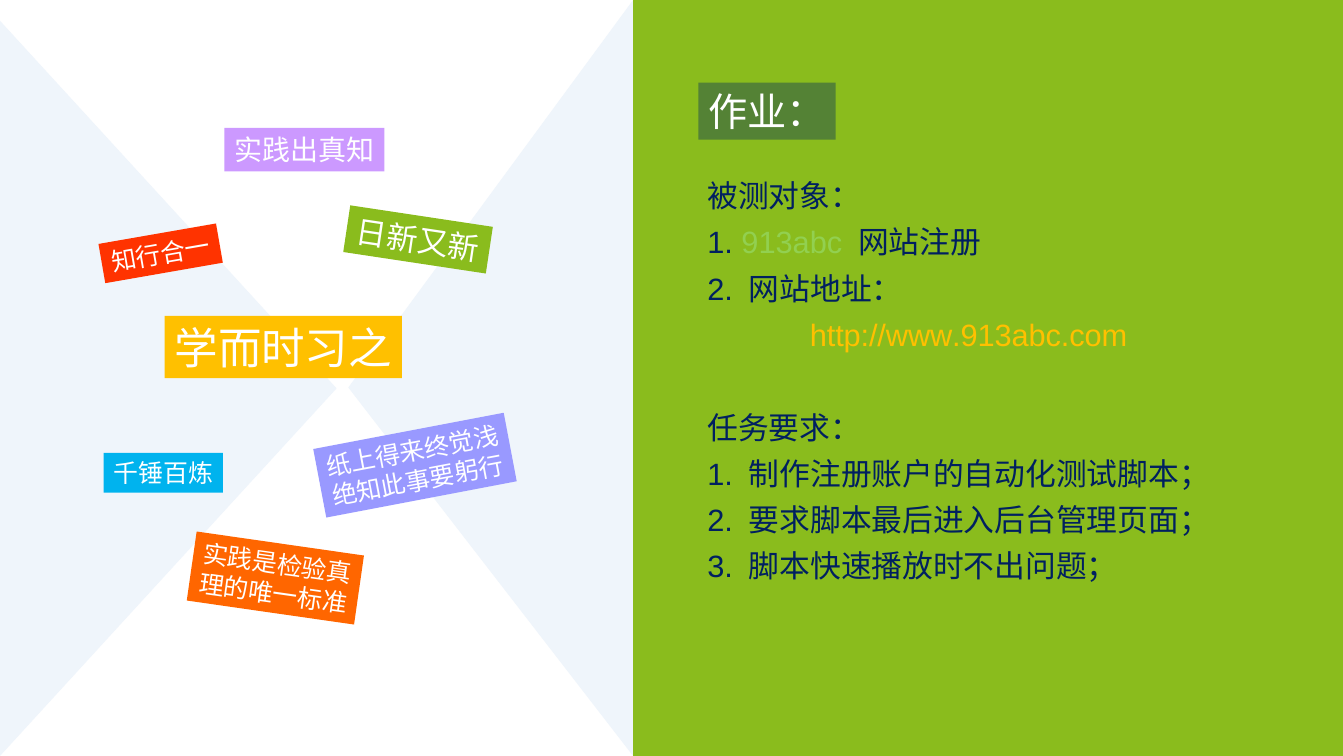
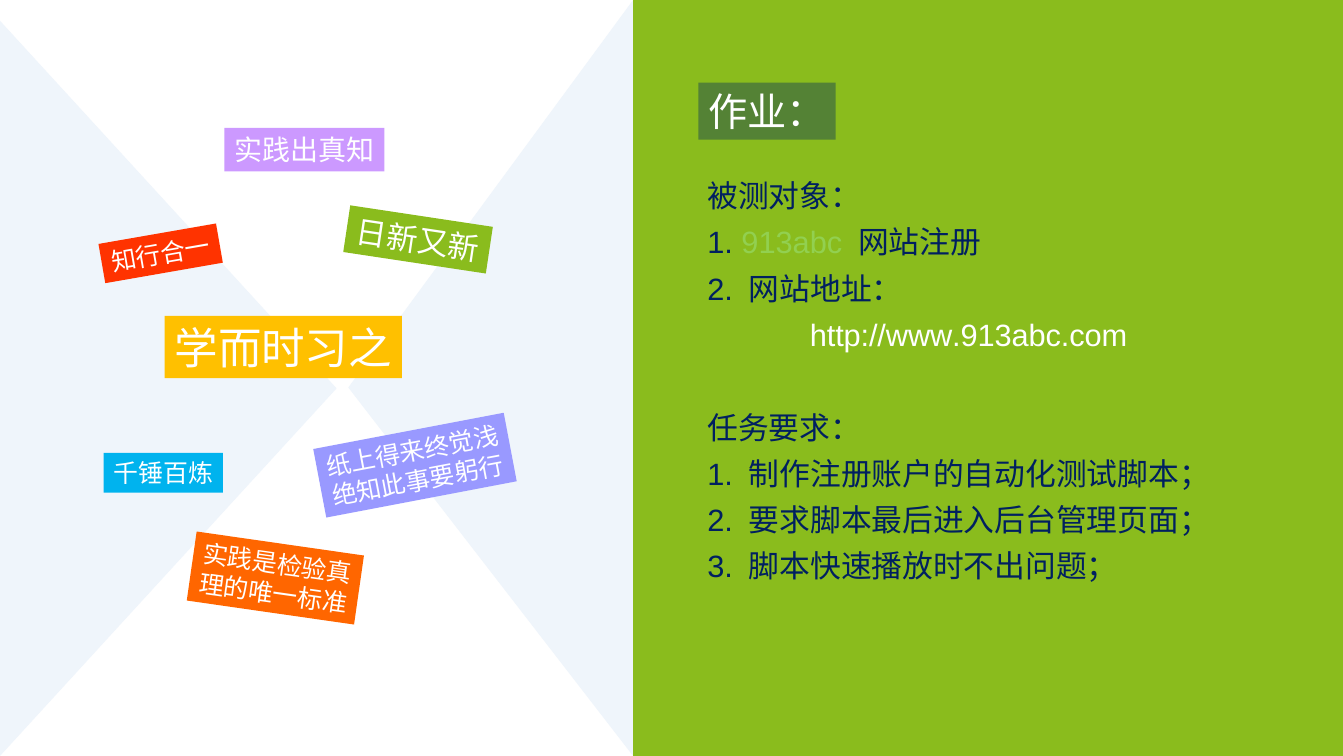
http://www.913abc.com colour: yellow -> white
